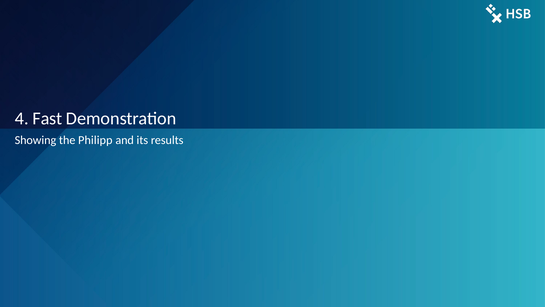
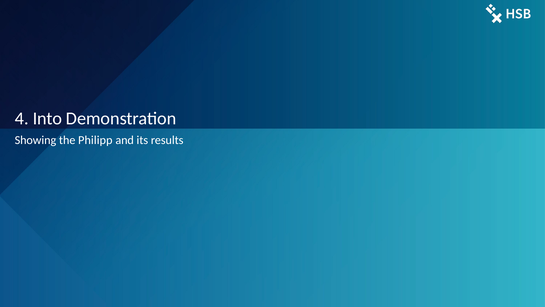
Fast: Fast -> Into
